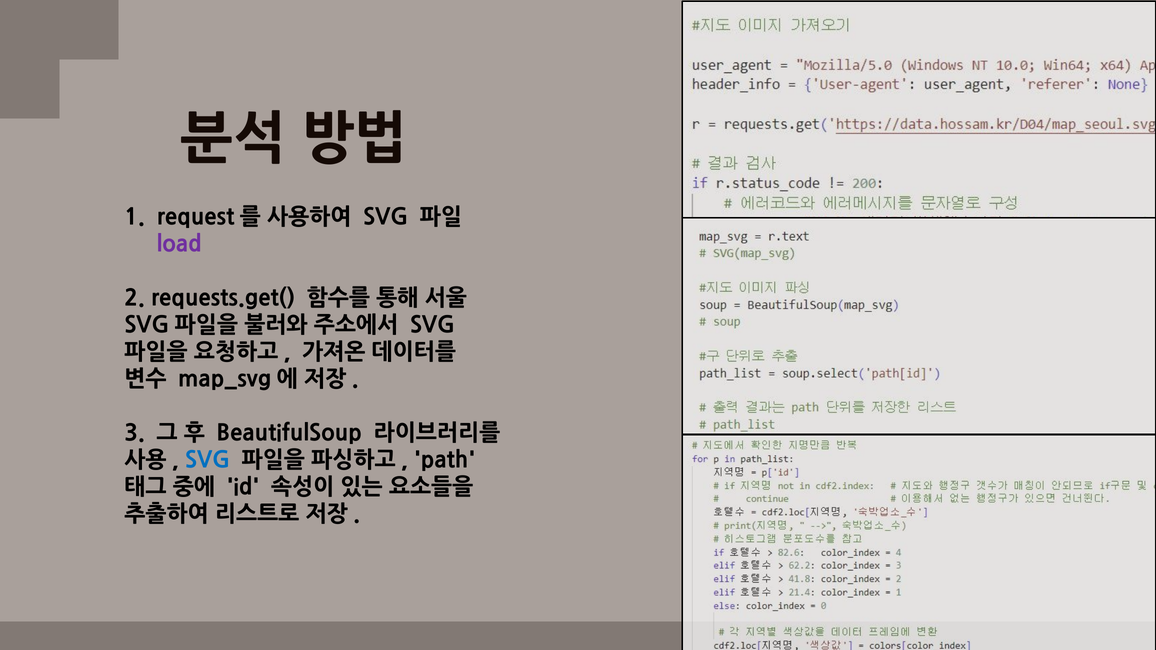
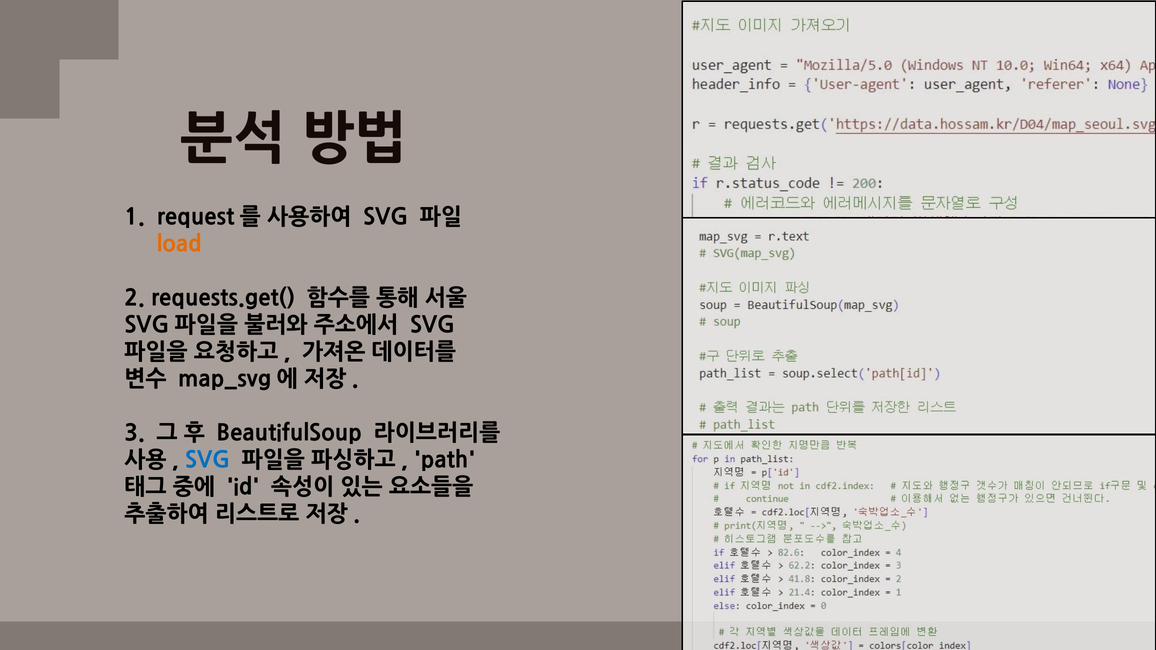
load colour: purple -> orange
